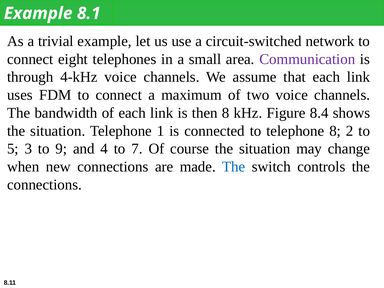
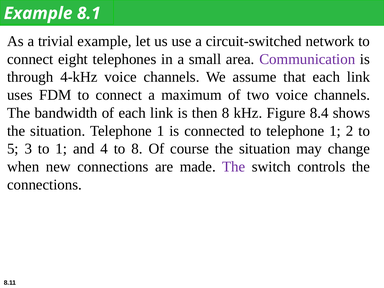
to telephone 8: 8 -> 1
to 9: 9 -> 1
to 7: 7 -> 8
The at (234, 167) colour: blue -> purple
